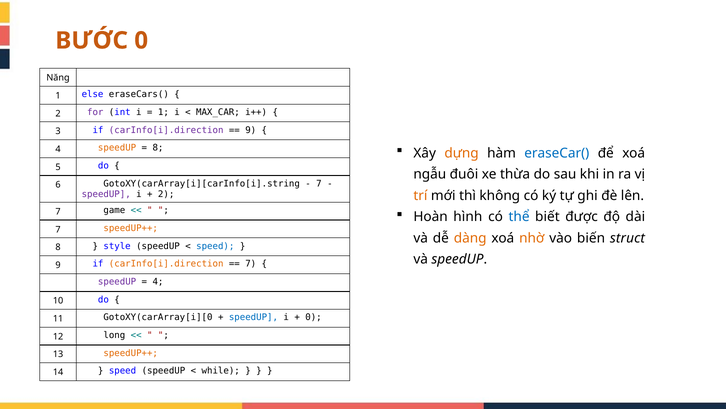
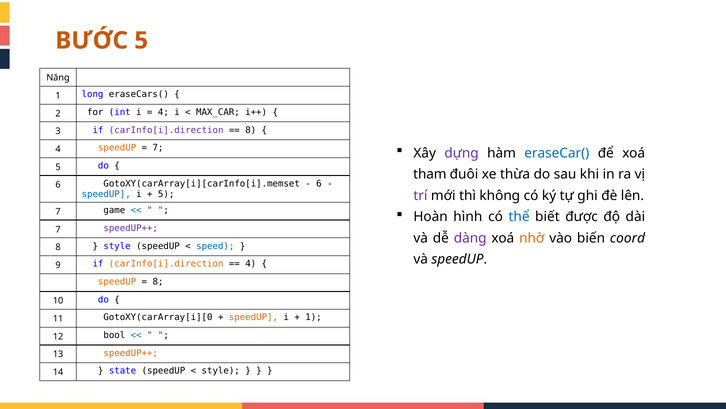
BƯỚC 0: 0 -> 5
else: else -> long
for colour: purple -> black
1 at (163, 112): 1 -> 4
9 at (251, 130): 9 -> 8
dựng colour: orange -> purple
8 at (158, 148): 8 -> 7
ngẫu: ngẫu -> tham
GotoXY(carArray[i][carInfo[i].string: GotoXY(carArray[i][carInfo[i].string -> GotoXY(carArray[i][carInfo[i].memset
7 at (319, 183): 7 -> 6
speedUP at (106, 194) colour: purple -> blue
2 at (166, 194): 2 -> 5
trí colour: orange -> purple
speedUP++ at (131, 228) colour: orange -> purple
dàng colour: orange -> purple
struct: struct -> coord
7 at (251, 264): 7 -> 4
speedUP at (117, 281) colour: purple -> orange
4 at (158, 281): 4 -> 8
speedUP at (253, 317) colour: blue -> orange
0 at (313, 317): 0 -> 1
long: long -> bool
speed at (122, 370): speed -> state
while at (221, 370): while -> style
